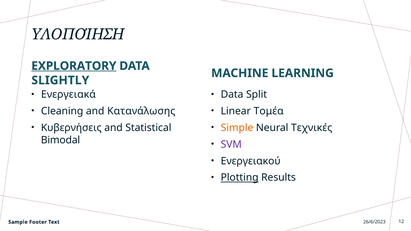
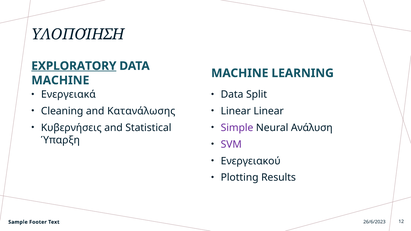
SLIGHTLY at (60, 80): SLIGHTLY -> MACHINE
Linear Τομέα: Τομέα -> Linear
Simple colour: orange -> purple
Τεχνικές: Τεχνικές -> Ανάλυση
Bimodal: Bimodal -> Ύπαρξη
Plotting underline: present -> none
